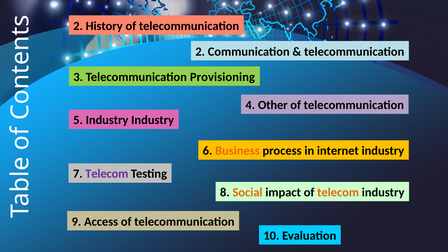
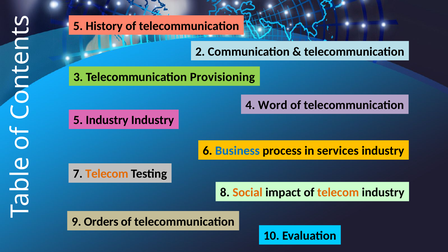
2 at (78, 26): 2 -> 5
Other: Other -> Word
Business colour: orange -> blue
internet: internet -> services
Telecom at (107, 174) colour: purple -> orange
Access: Access -> Orders
